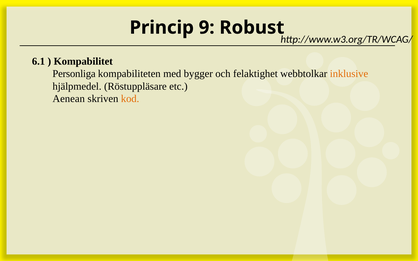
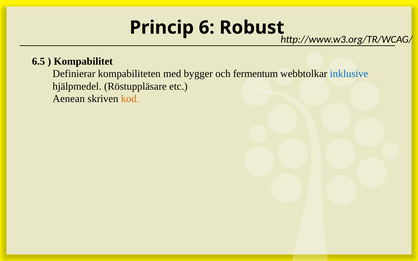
9: 9 -> 6
6.1: 6.1 -> 6.5
Personliga: Personliga -> Definierar
felaktighet: felaktighet -> fermentum
inklusive colour: orange -> blue
